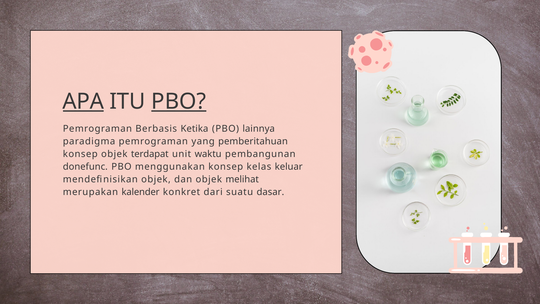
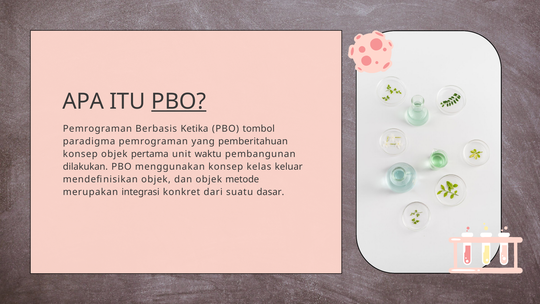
APA underline: present -> none
lainnya: lainnya -> tombol
terdapat: terdapat -> pertama
donefunc: donefunc -> dilakukan
melihat: melihat -> metode
kalender: kalender -> integrasi
